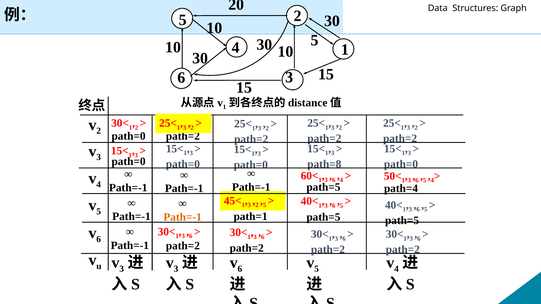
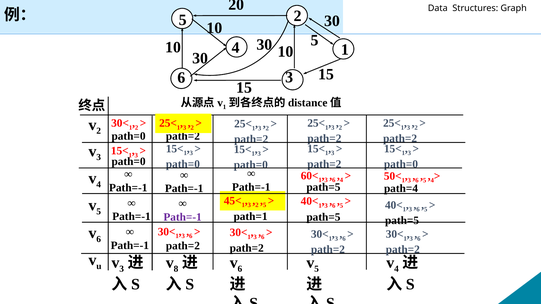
path=8 at (324, 164): path=8 -> path=2
Path=-1 at (183, 217) colour: orange -> purple
3 at (176, 269): 3 -> 8
